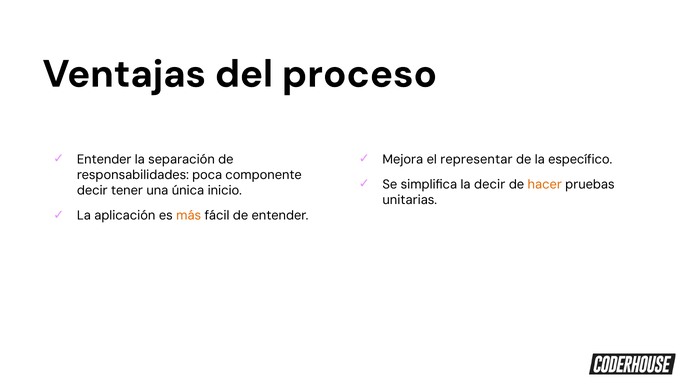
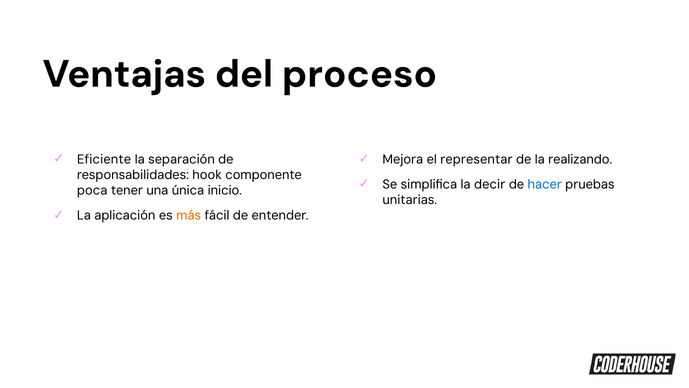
Entender at (104, 159): Entender -> Eficiente
específico: específico -> realizando
poca: poca -> hook
hacer colour: orange -> blue
decir at (92, 190): decir -> poca
